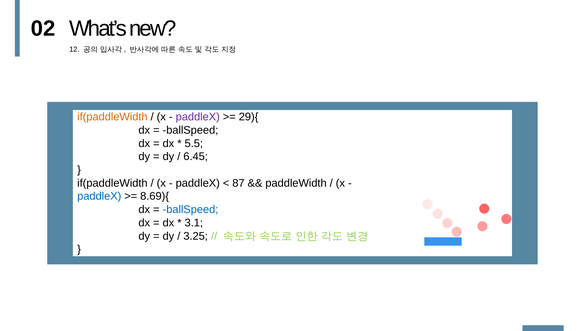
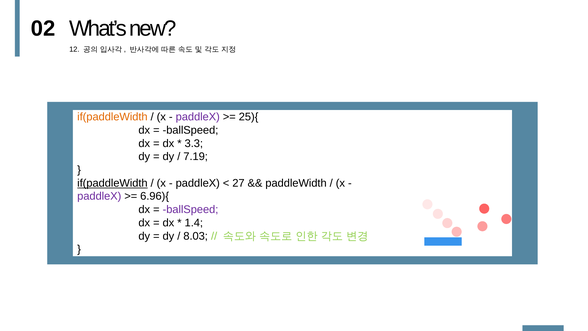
29){: 29){ -> 25){
5.5: 5.5 -> 3.3
6.45: 6.45 -> 7.19
if(paddleWidth at (112, 183) underline: none -> present
87: 87 -> 27
paddleX at (99, 196) colour: blue -> purple
8.69){: 8.69){ -> 6.96){
ballSpeed at (190, 209) colour: blue -> purple
3.1: 3.1 -> 1.4
3.25: 3.25 -> 8.03
